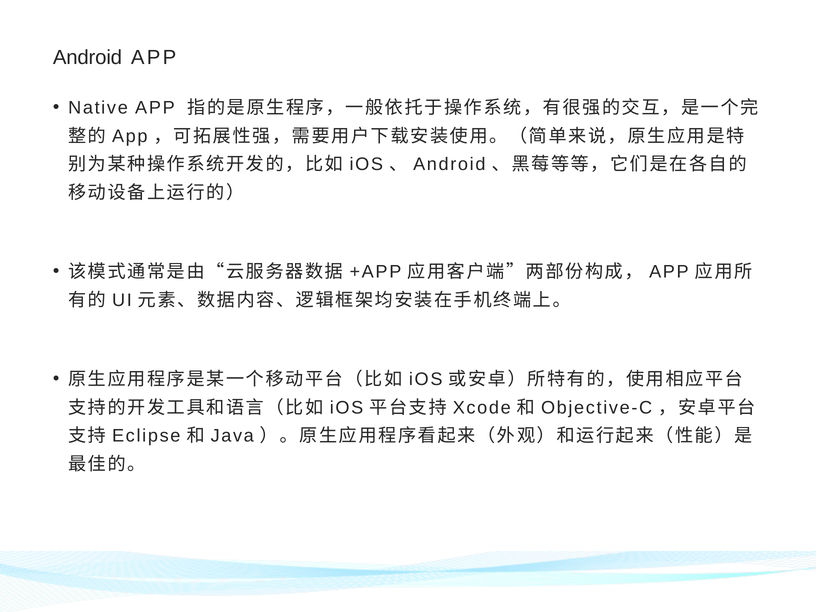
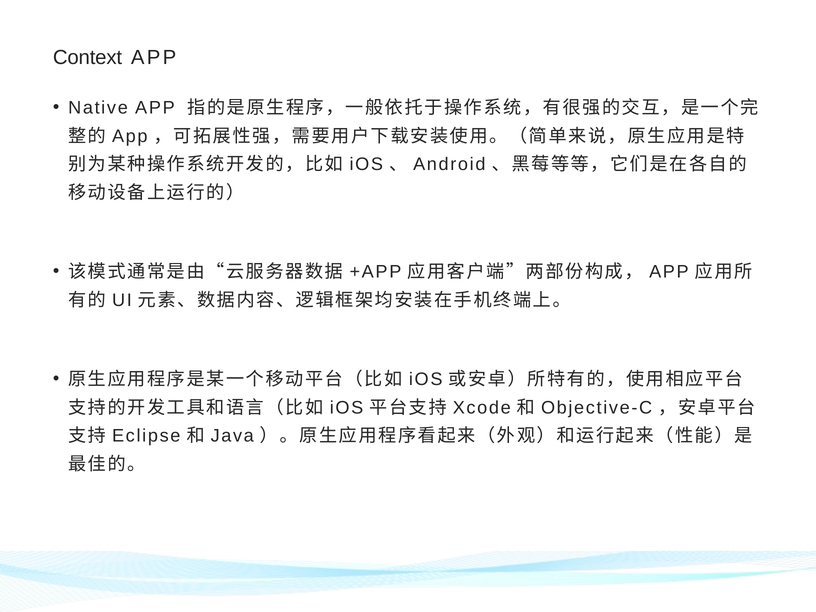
Android at (87, 57): Android -> Context
